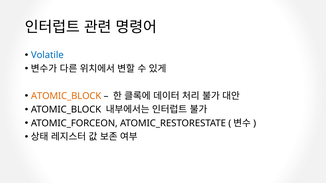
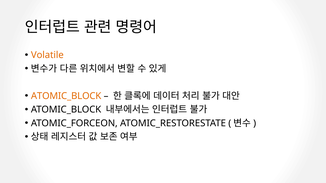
Volatile colour: blue -> orange
